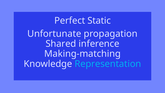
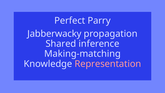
Static: Static -> Parry
Unfortunate: Unfortunate -> Jabberwacky
Representation colour: light blue -> pink
